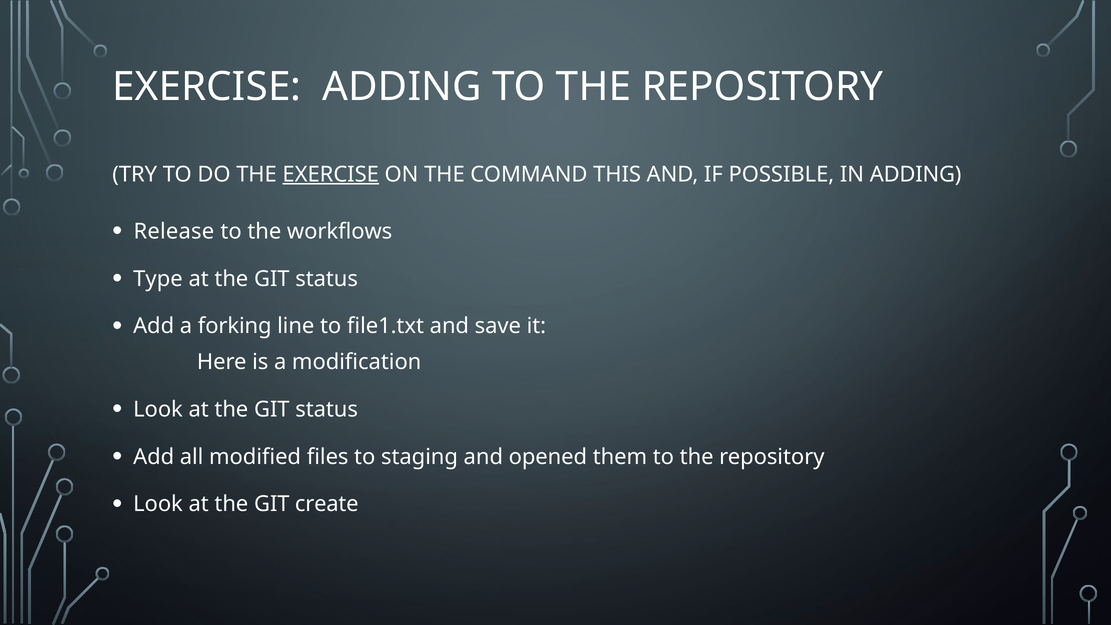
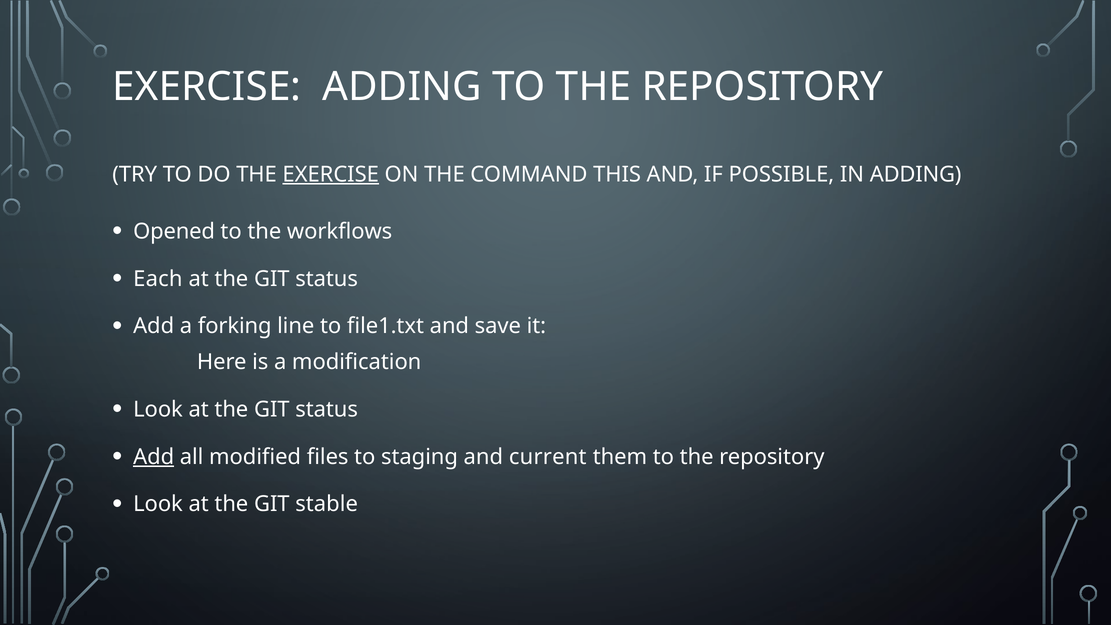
Release: Release -> Opened
Type: Type -> Each
Add at (154, 457) underline: none -> present
opened: opened -> current
create: create -> stable
